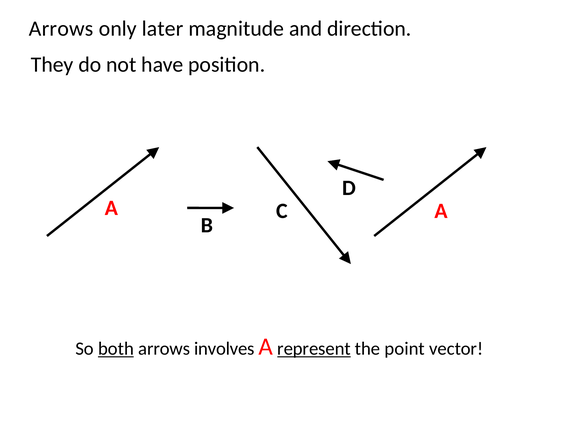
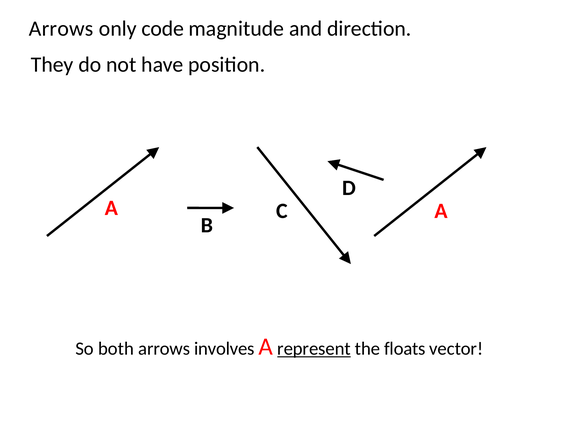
later: later -> code
both underline: present -> none
point: point -> floats
